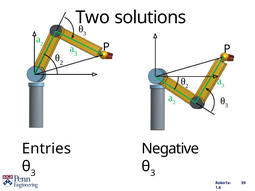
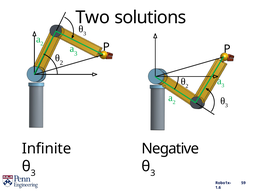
Entries: Entries -> Infinite
